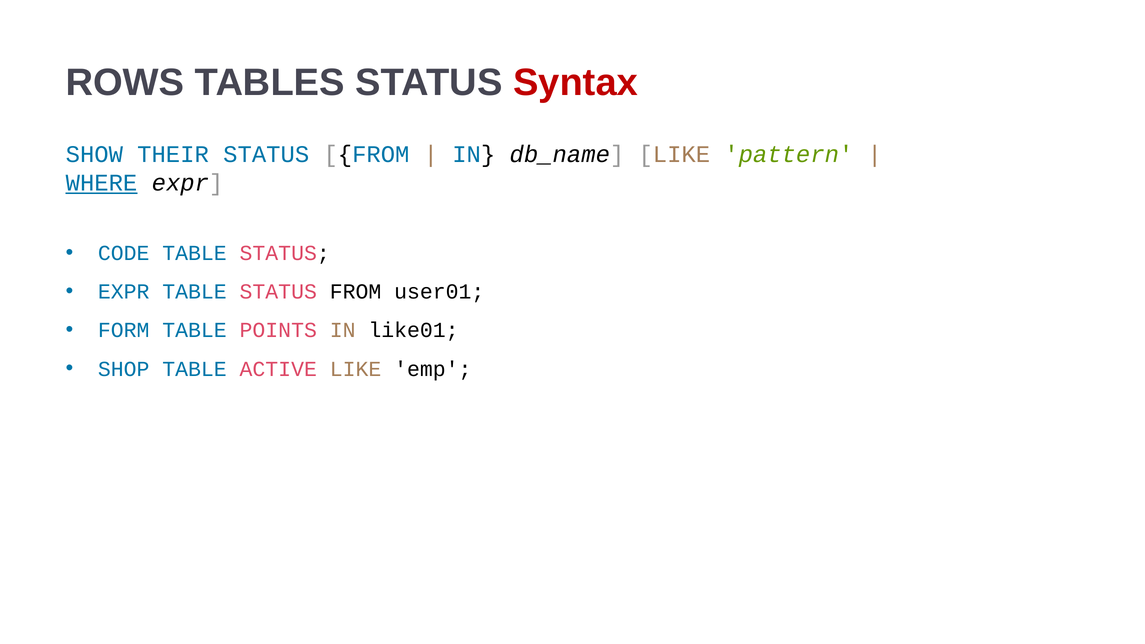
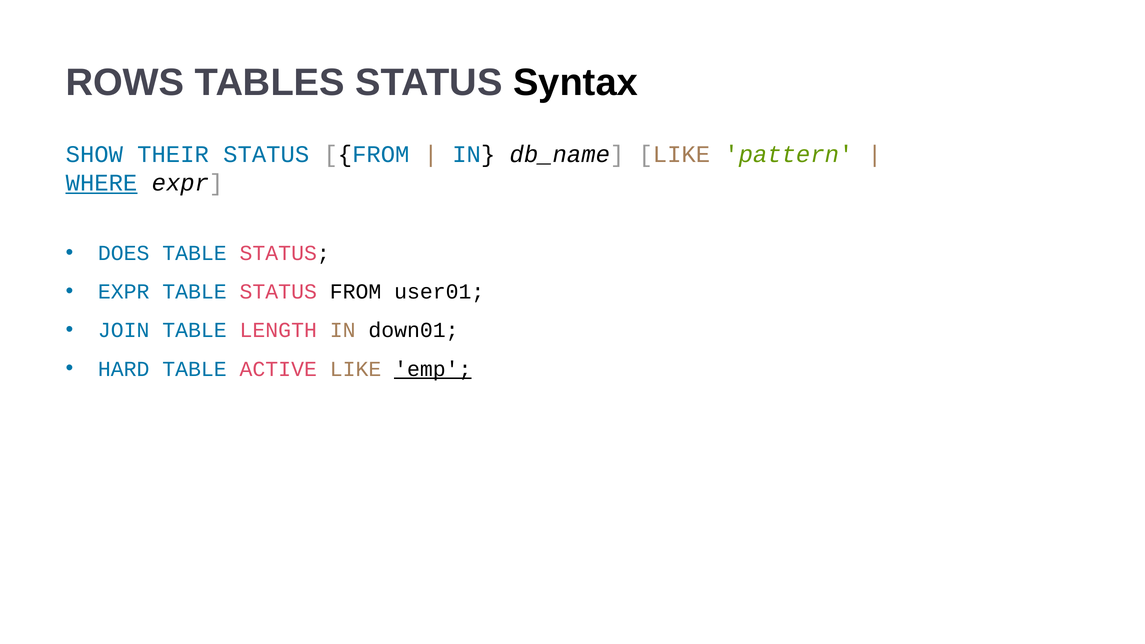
Syntax colour: red -> black
CODE: CODE -> DOES
FORM: FORM -> JOIN
POINTS: POINTS -> LENGTH
like01: like01 -> down01
SHOP: SHOP -> HARD
emp underline: none -> present
